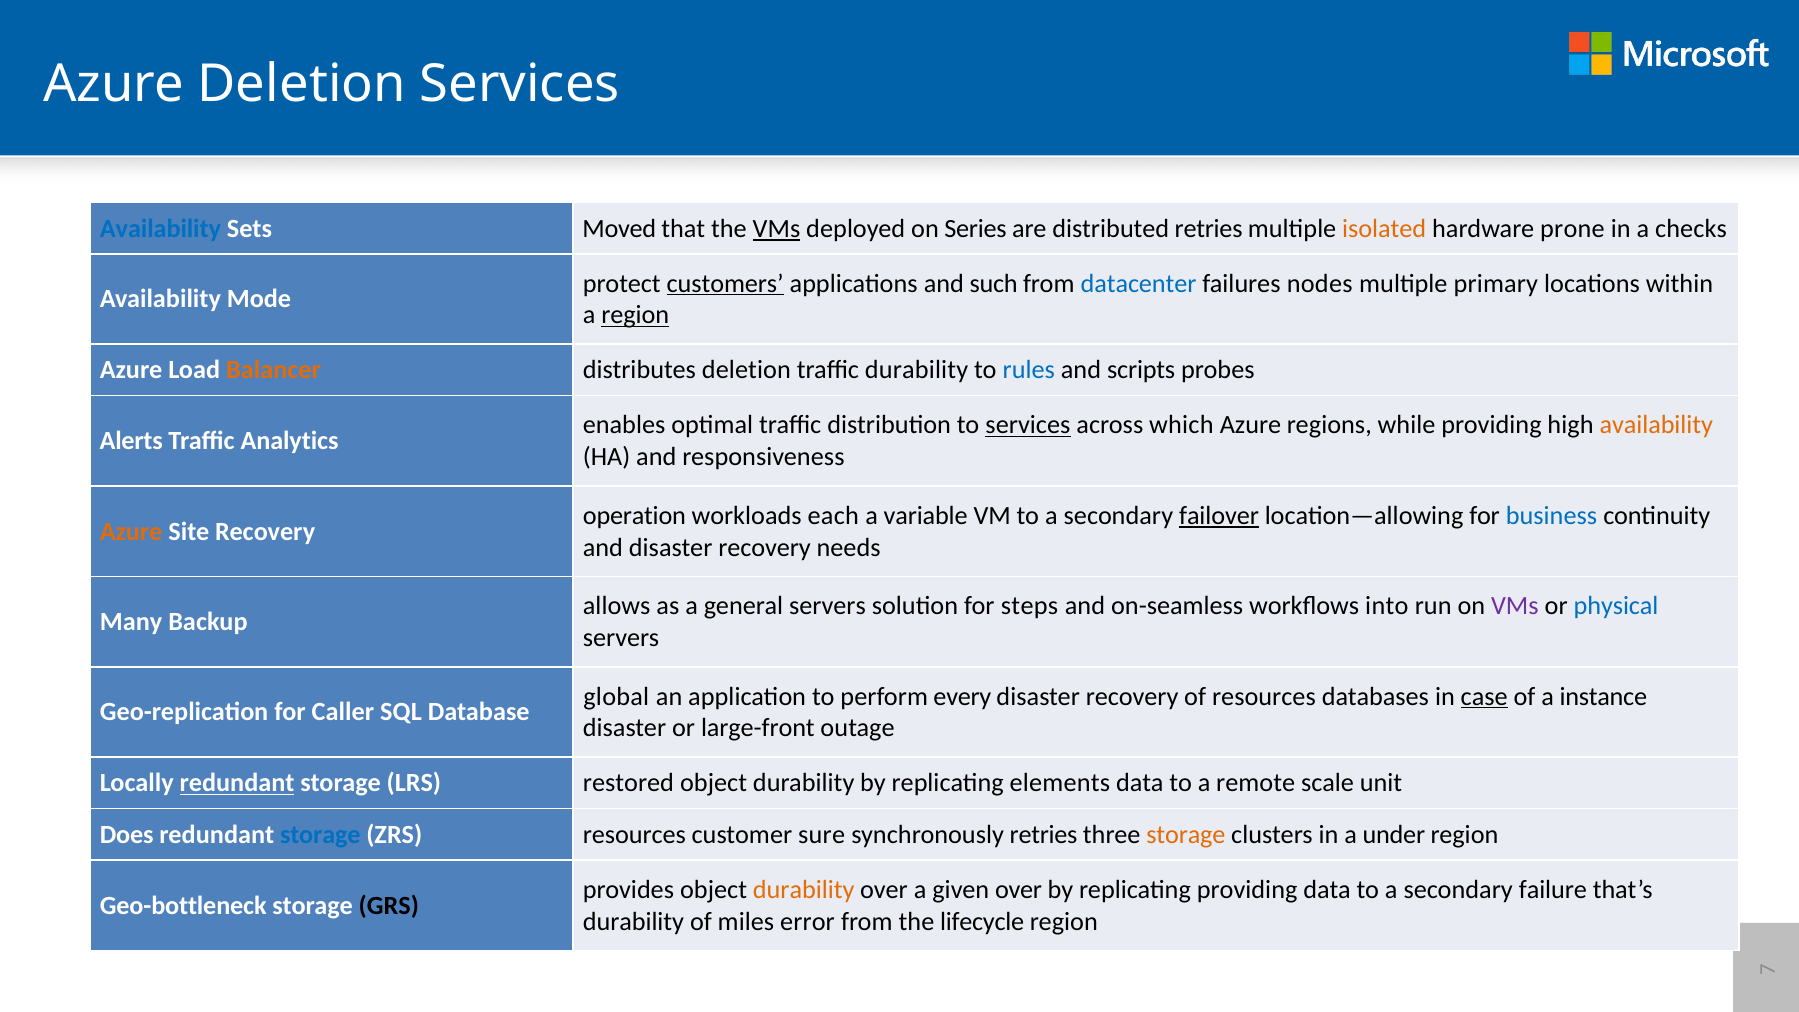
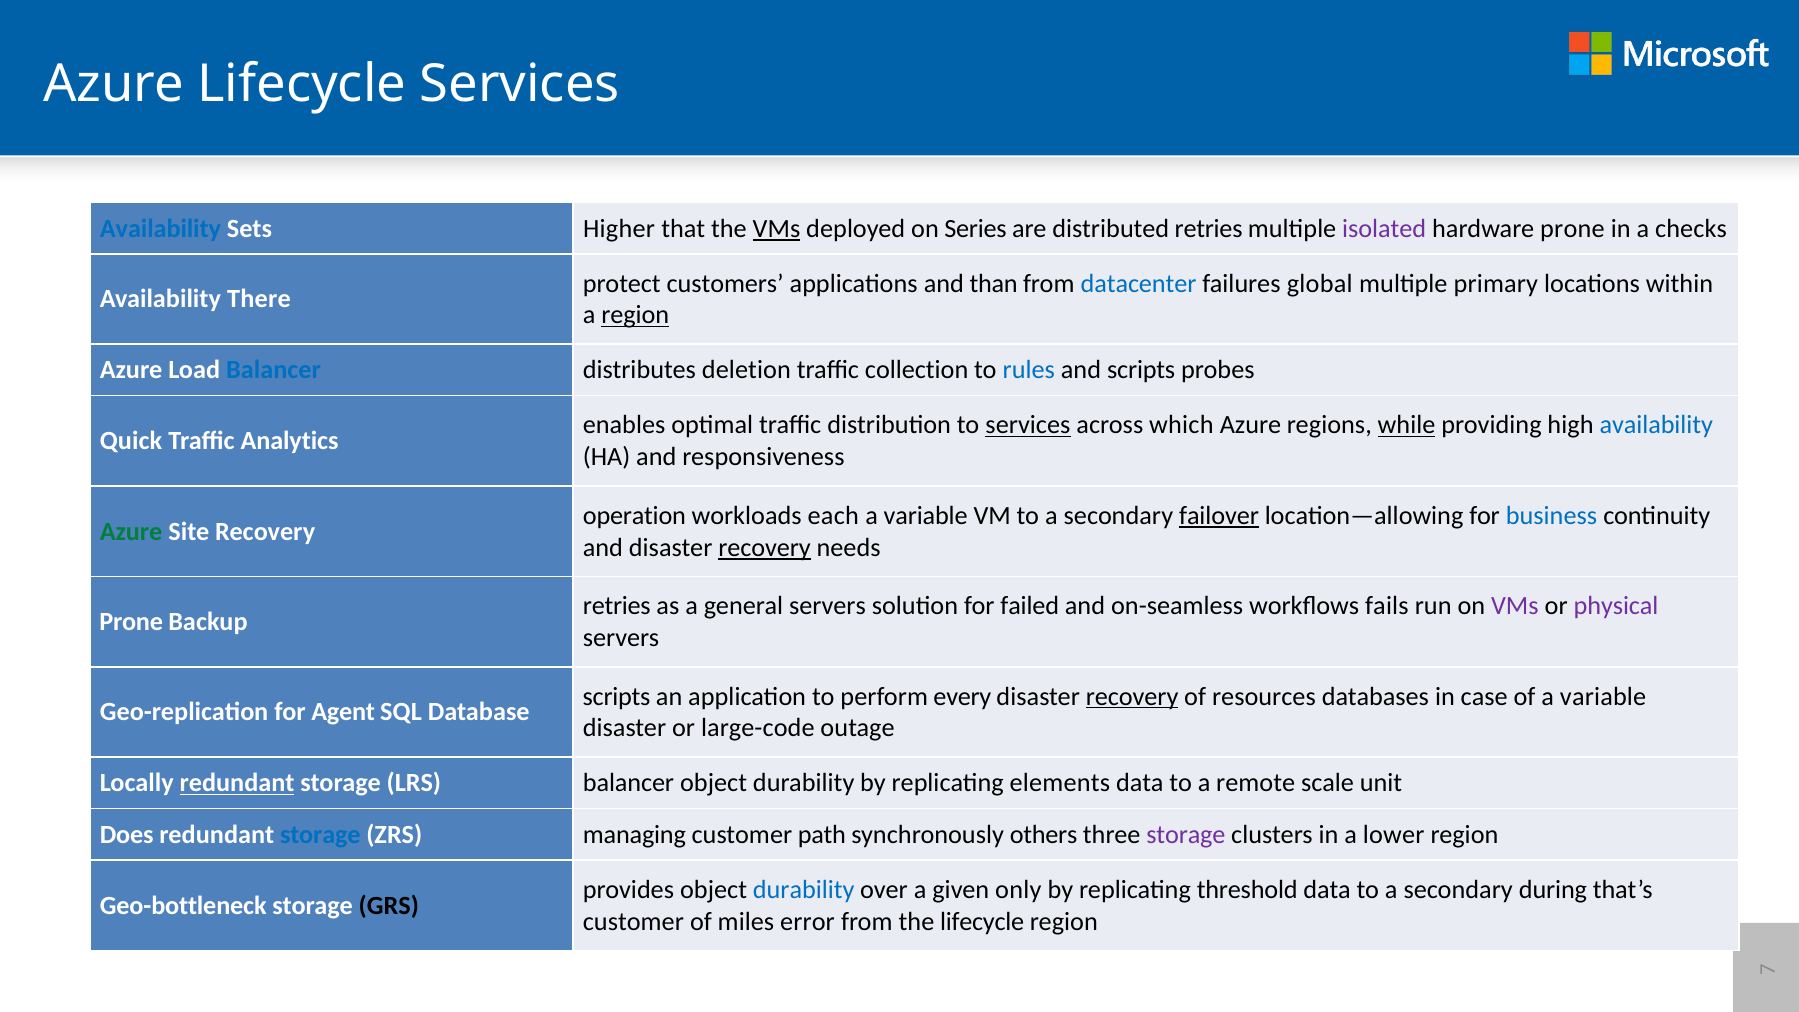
Azure Deletion: Deletion -> Lifecycle
Moved: Moved -> Higher
isolated colour: orange -> purple
customers underline: present -> none
such: such -> than
nodes: nodes -> global
Mode: Mode -> There
Balancer at (274, 370) colour: orange -> blue
traffic durability: durability -> collection
while underline: none -> present
availability at (1656, 425) colour: orange -> blue
Alerts: Alerts -> Quick
Azure at (131, 531) colour: orange -> green
recovery at (765, 547) underline: none -> present
allows at (617, 606): allows -> retries
steps: steps -> failed
into: into -> fails
physical colour: blue -> purple
Many at (131, 622): Many -> Prone
global at (616, 696): global -> scripts
recovery at (1132, 696) underline: none -> present
case underline: present -> none
of a instance: instance -> variable
Caller: Caller -> Agent
large-front: large-front -> large-code
LRS restored: restored -> balancer
ZRS resources: resources -> managing
sure: sure -> path
synchronously retries: retries -> others
storage at (1186, 835) colour: orange -> purple
under: under -> lower
durability at (804, 889) colour: orange -> blue
given over: over -> only
replicating providing: providing -> threshold
failure: failure -> during
durability at (633, 921): durability -> customer
